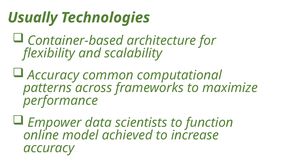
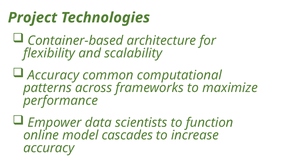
Usually: Usually -> Project
achieved: achieved -> cascades
